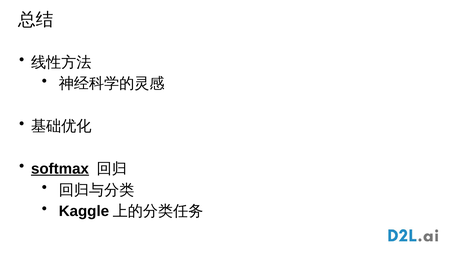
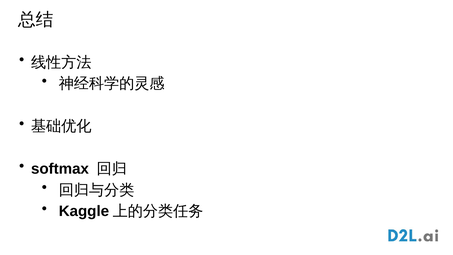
softmax underline: present -> none
